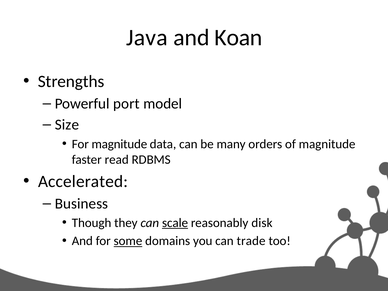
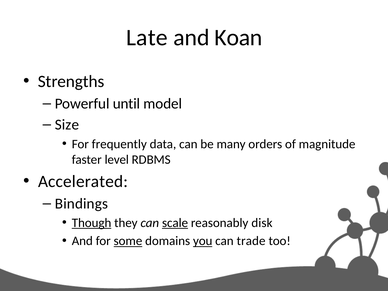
Java: Java -> Late
port: port -> until
For magnitude: magnitude -> frequently
read: read -> level
Business: Business -> Bindings
Though underline: none -> present
you underline: none -> present
